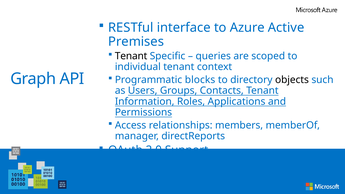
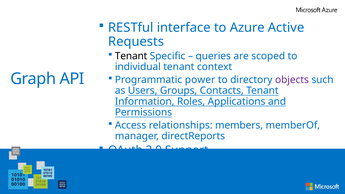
Premises: Premises -> Requests
blocks: blocks -> power
objects colour: black -> purple
